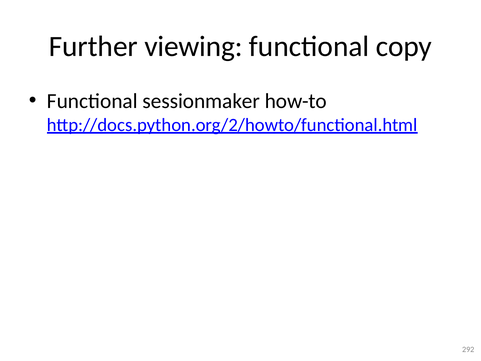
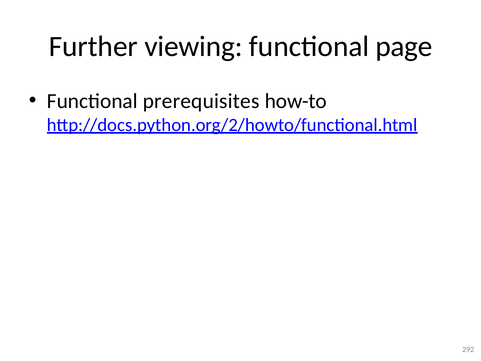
copy: copy -> page
sessionmaker: sessionmaker -> prerequisites
